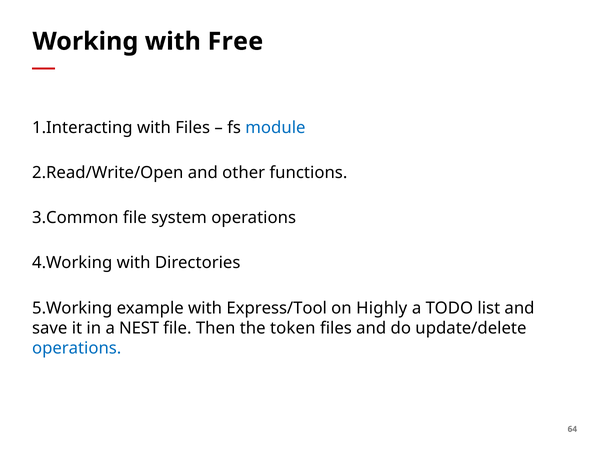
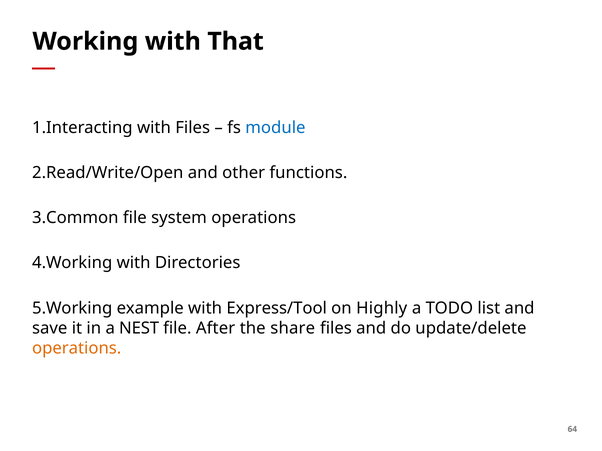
Free: Free -> That
Then: Then -> After
token: token -> share
operations at (77, 349) colour: blue -> orange
